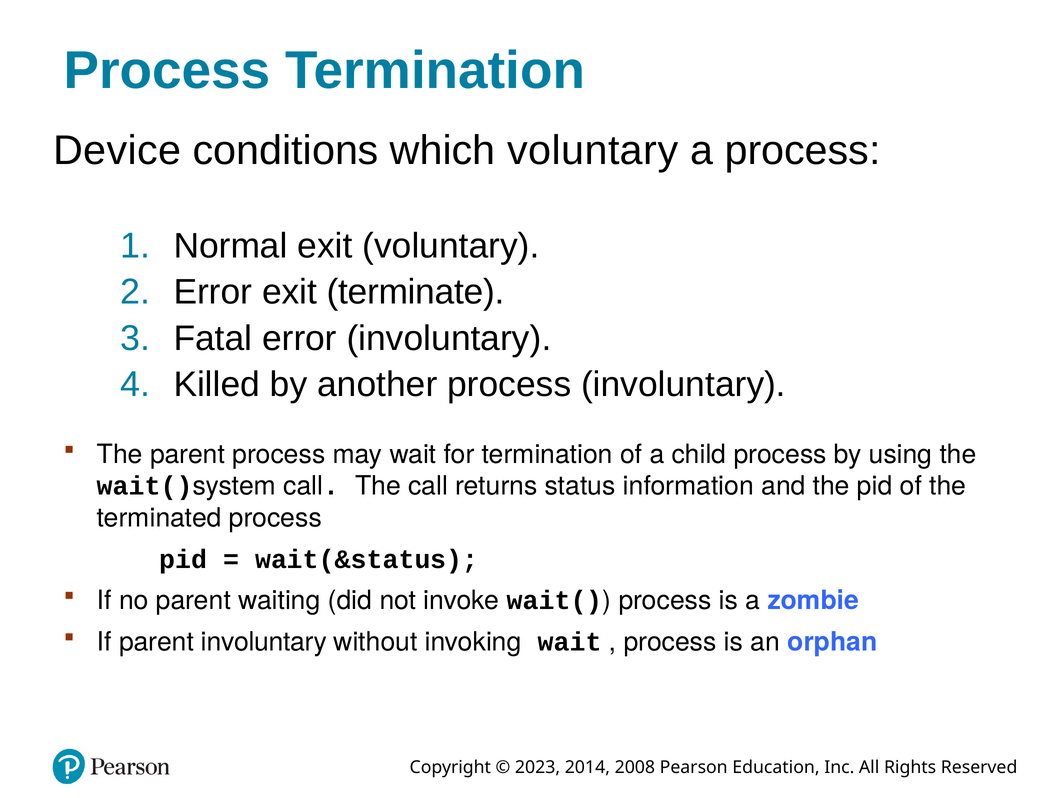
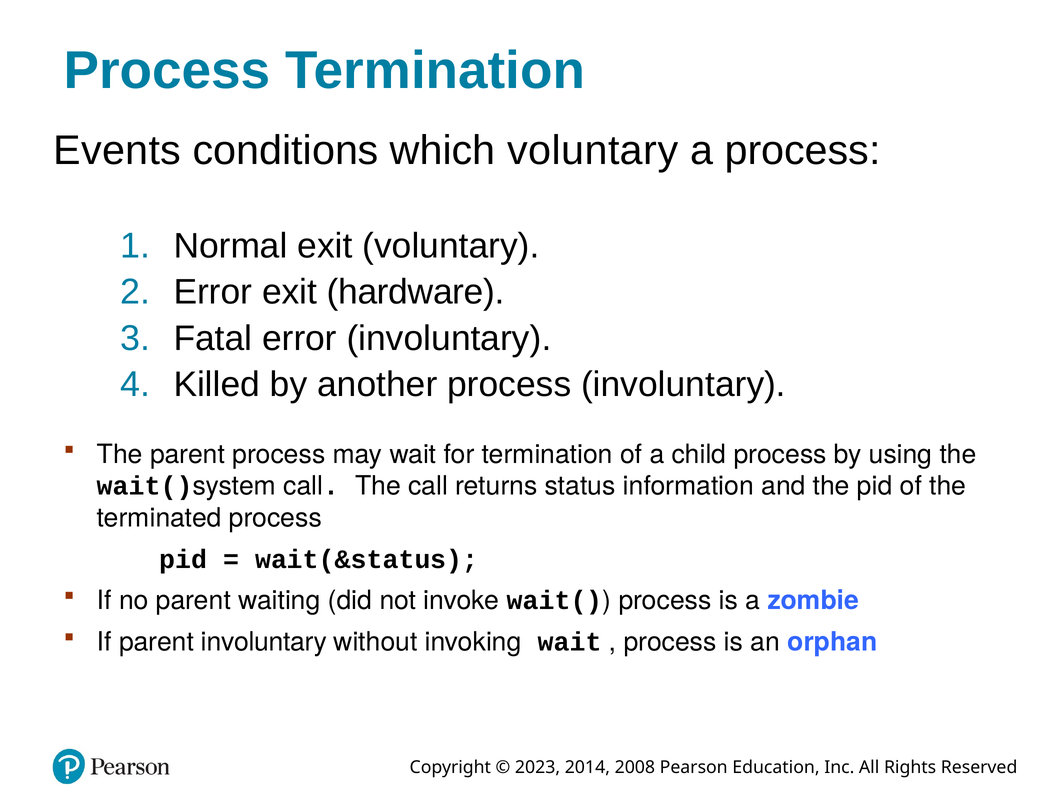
Device: Device -> Events
terminate: terminate -> hardware
